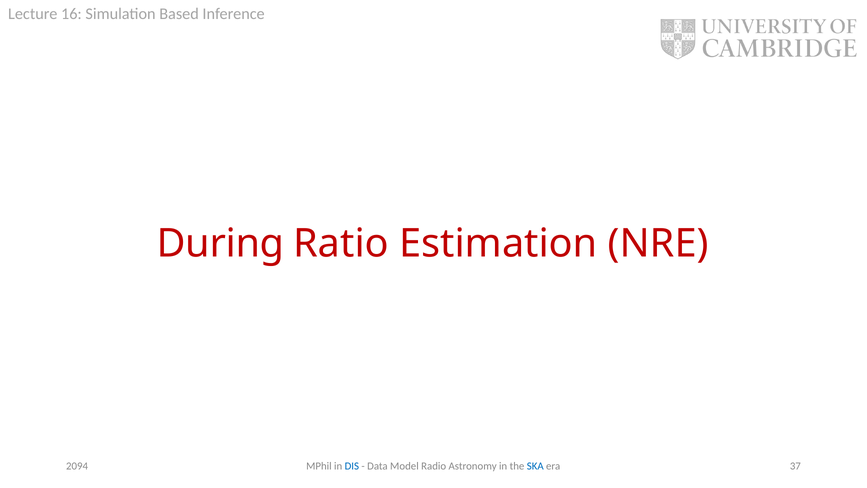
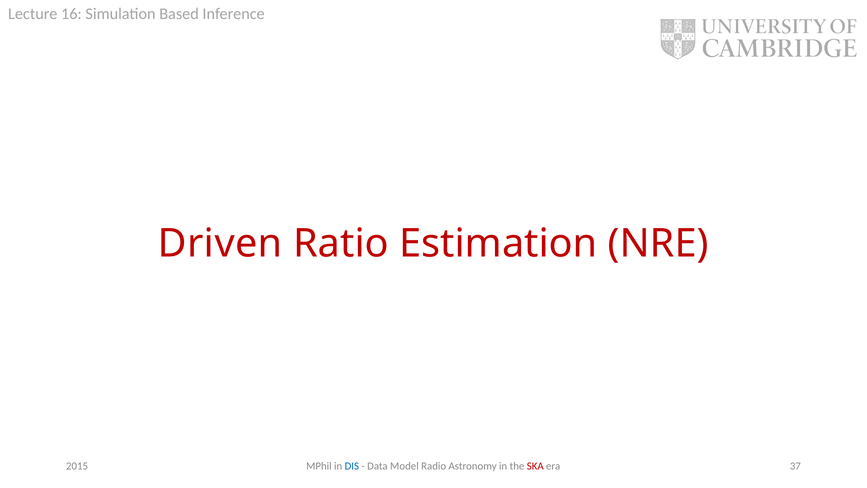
During: During -> Driven
SKA colour: blue -> red
2094: 2094 -> 2015
